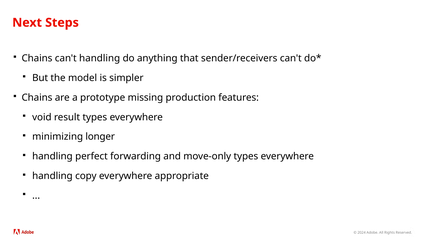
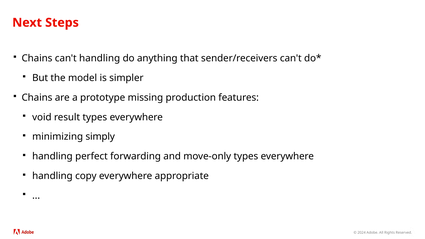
longer: longer -> simply
